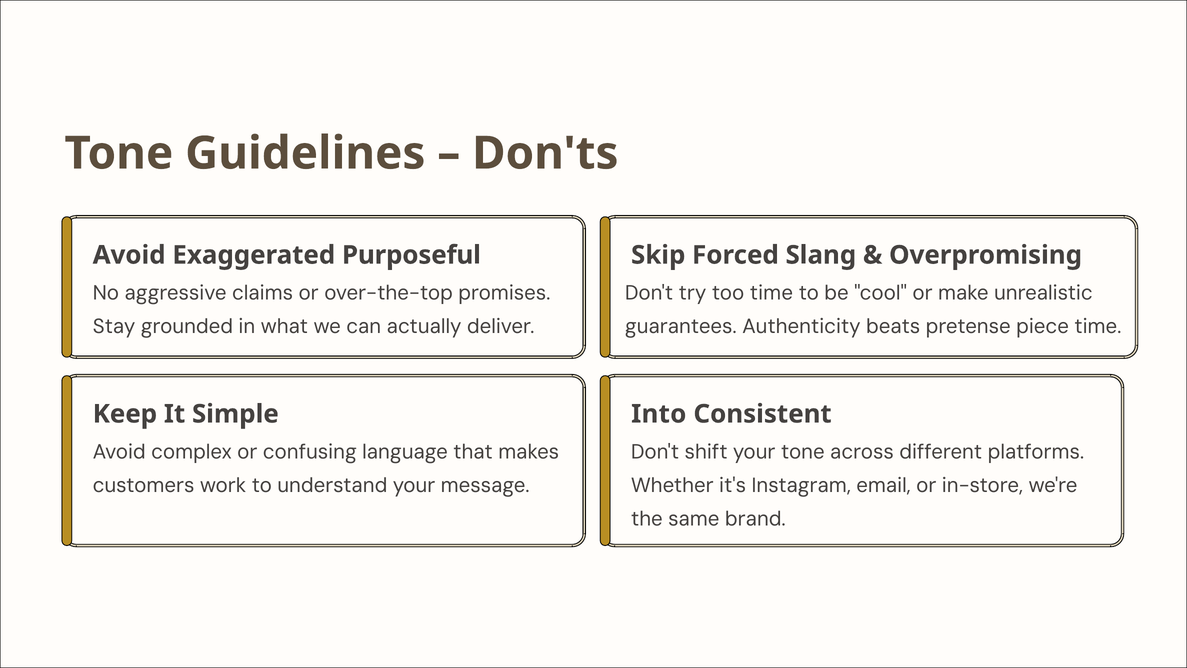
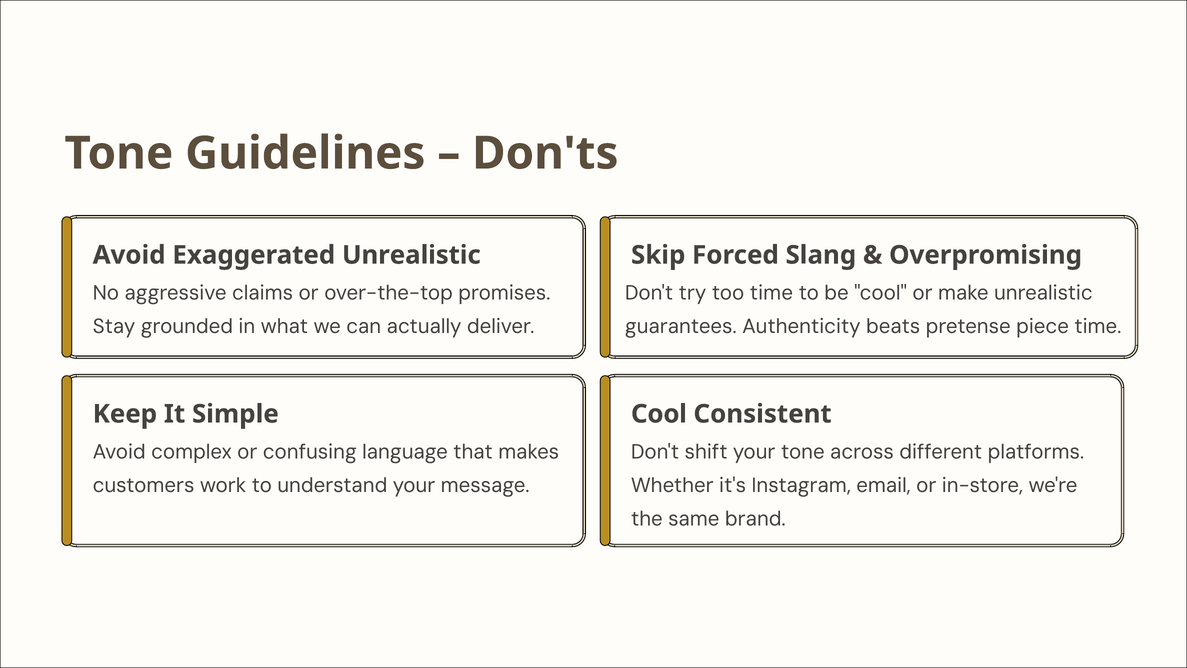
Exaggerated Purposeful: Purposeful -> Unrealistic
Into at (659, 414): Into -> Cool
